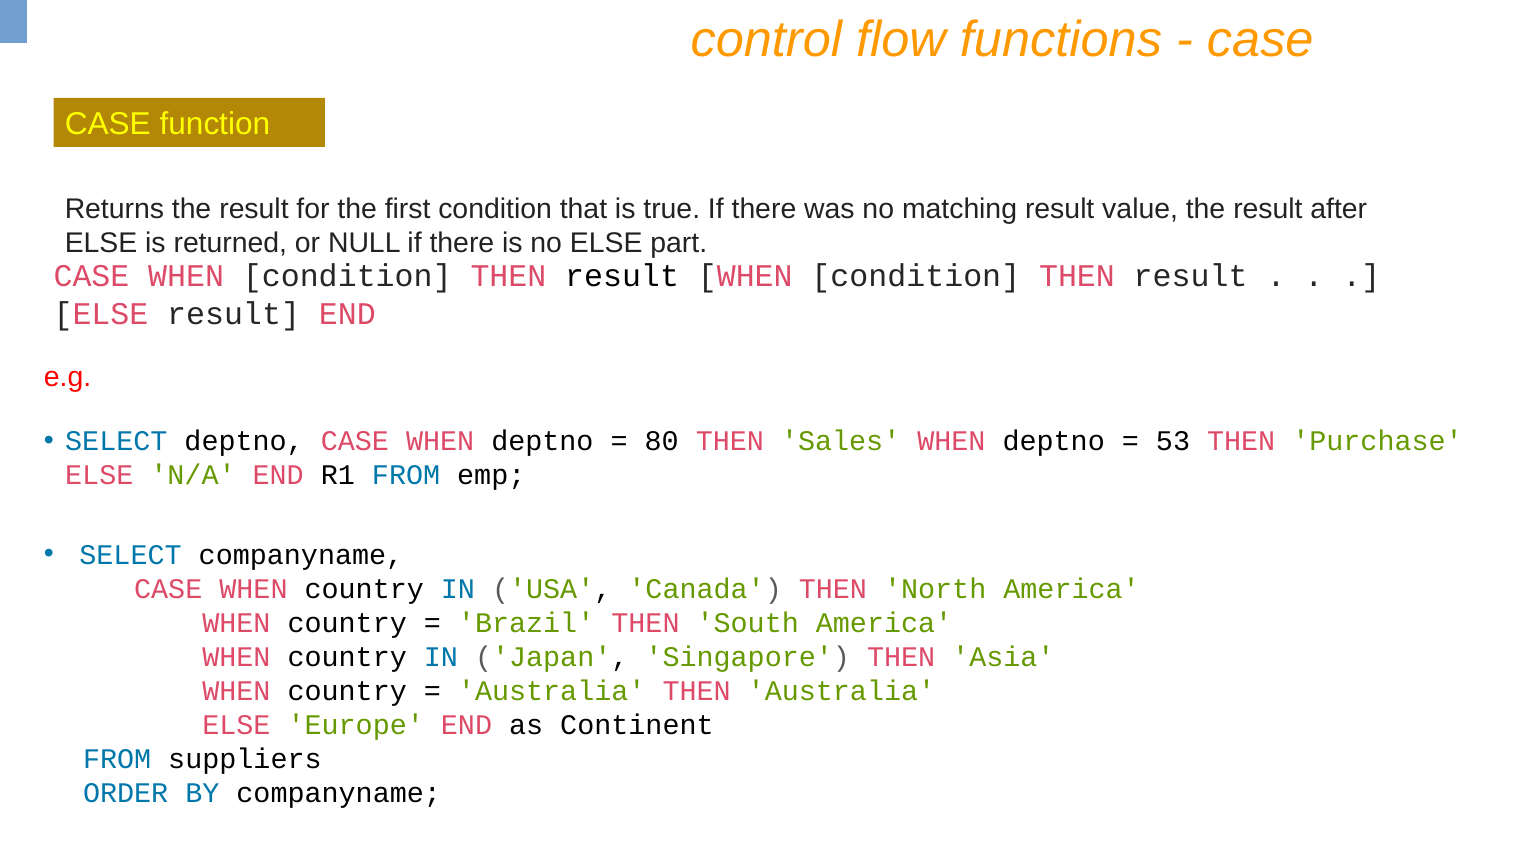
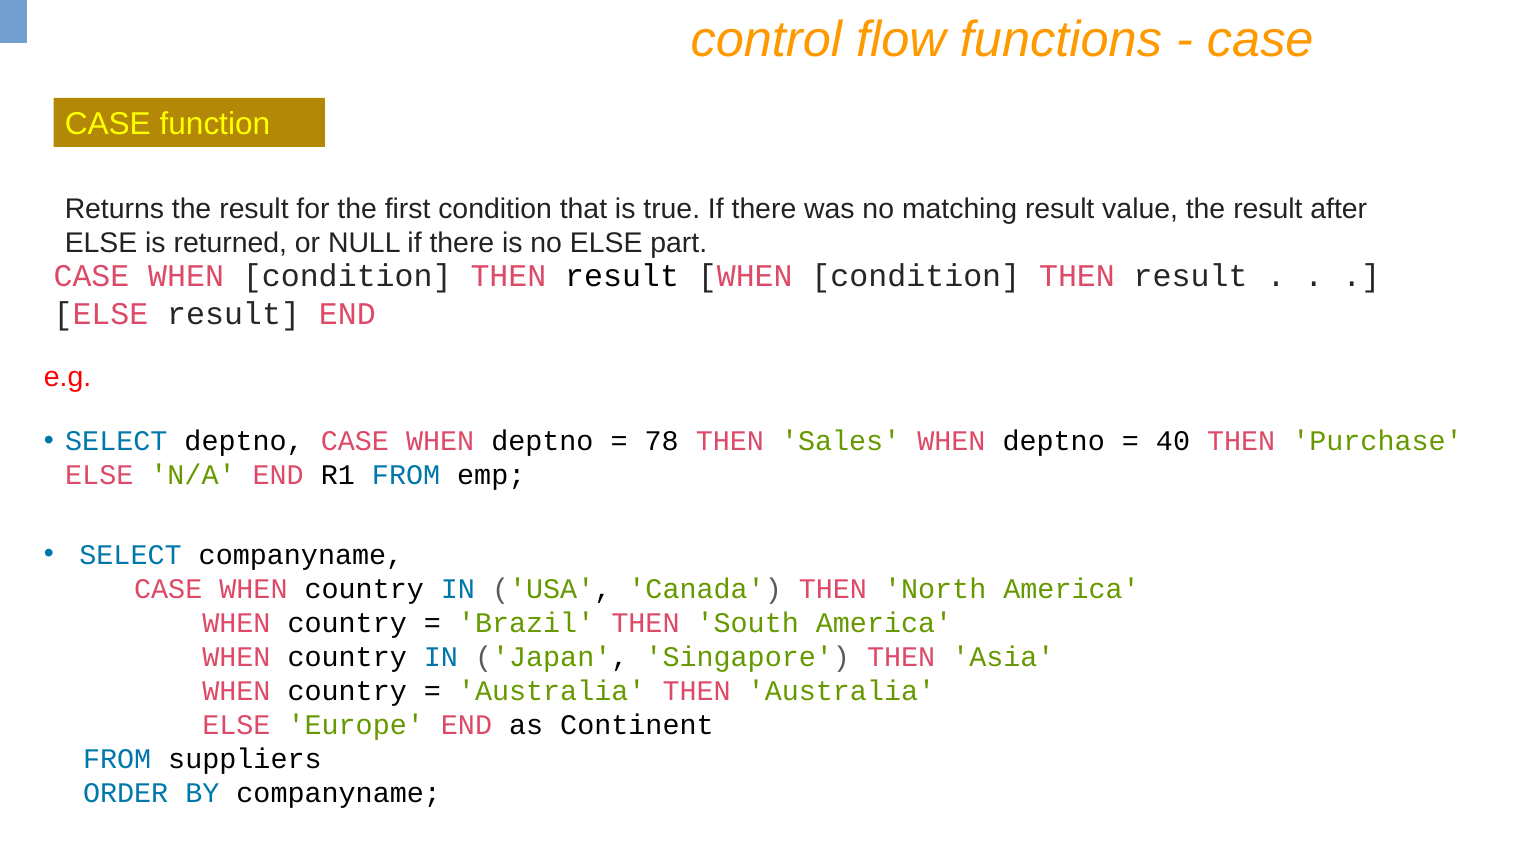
80: 80 -> 78
53: 53 -> 40
